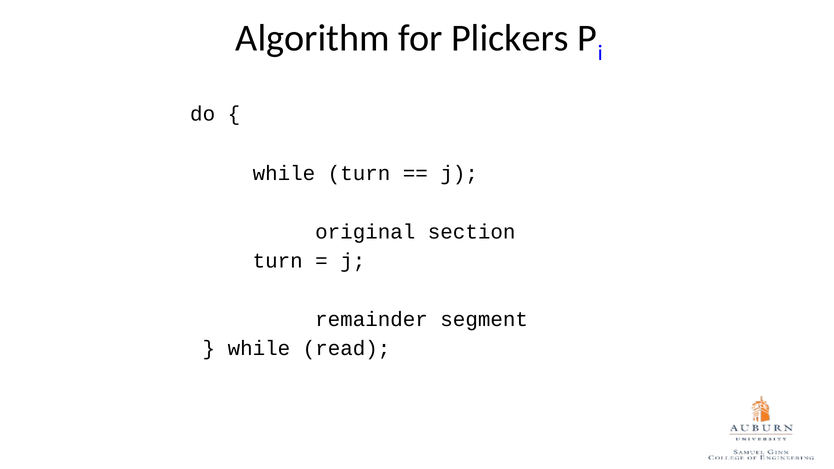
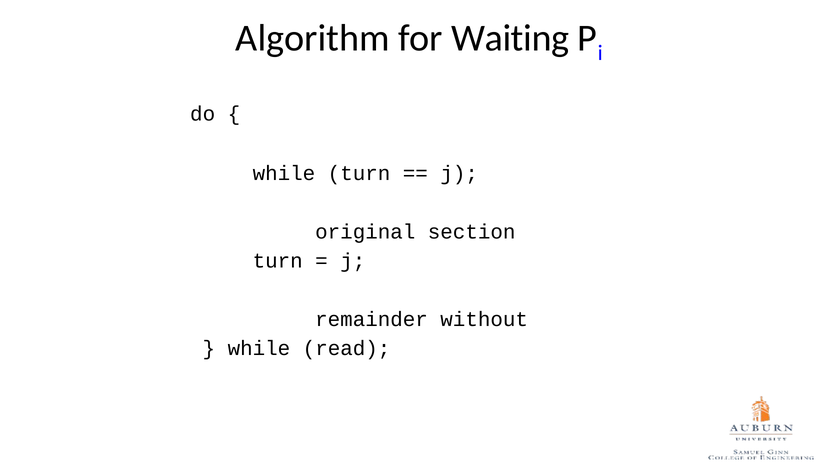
Plickers: Plickers -> Waiting
segment: segment -> without
